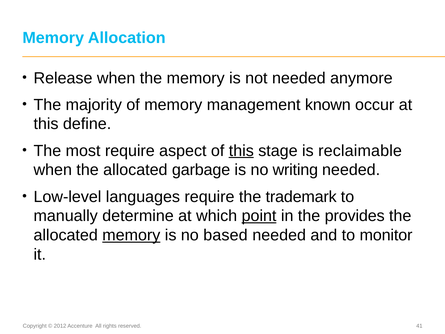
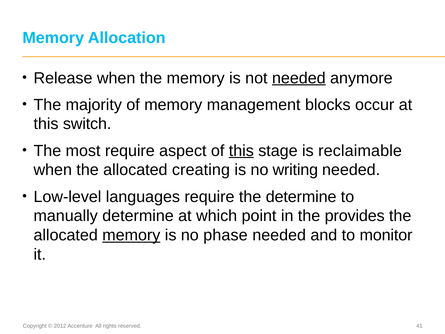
needed at (299, 78) underline: none -> present
known: known -> blocks
define: define -> switch
garbage: garbage -> creating
the trademark: trademark -> determine
point underline: present -> none
based: based -> phase
